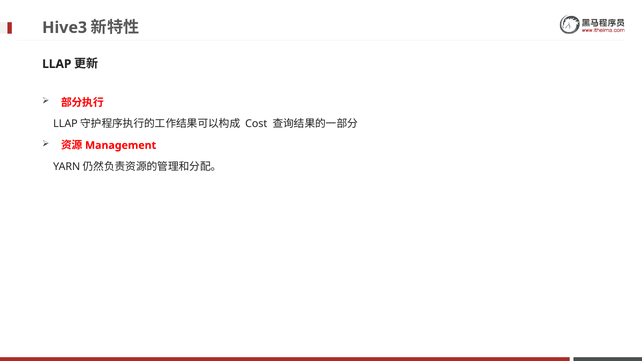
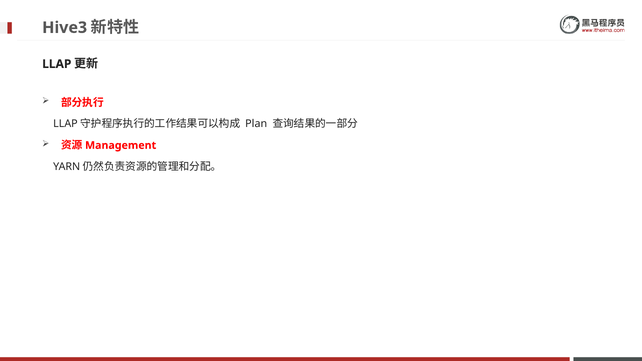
Cost: Cost -> Plan
